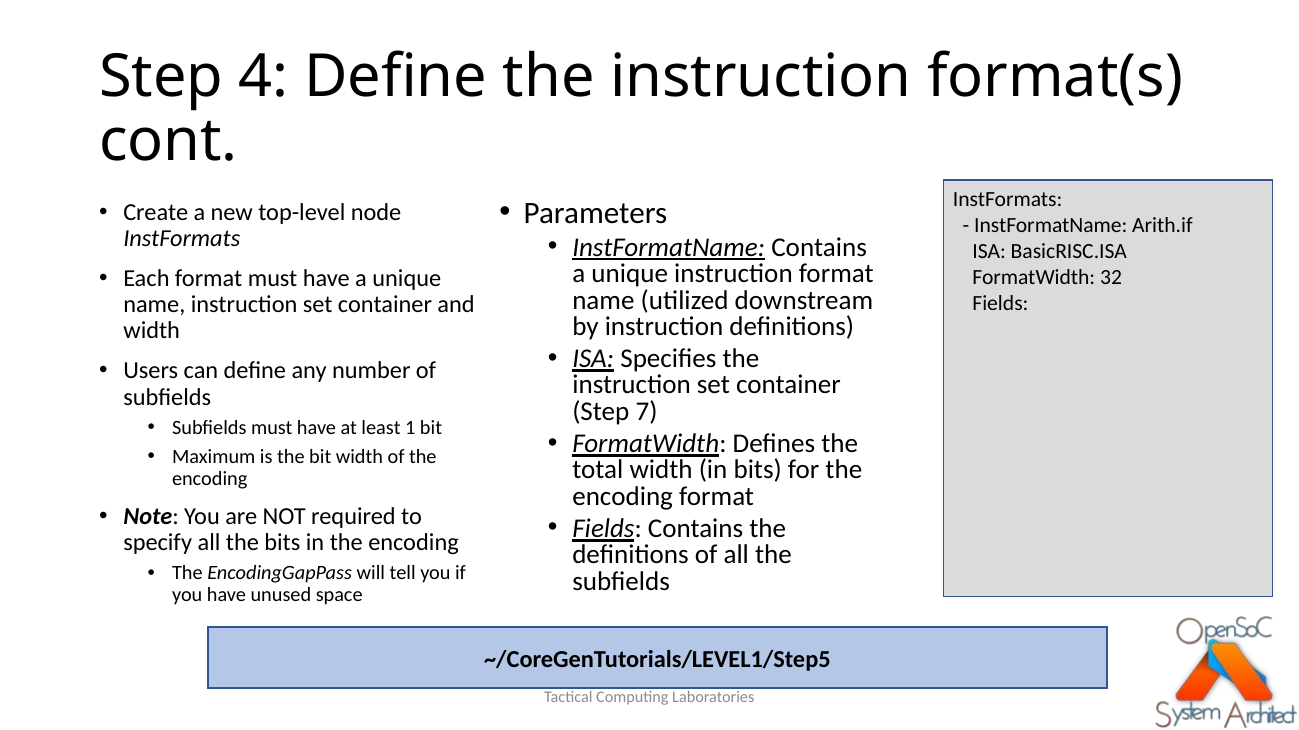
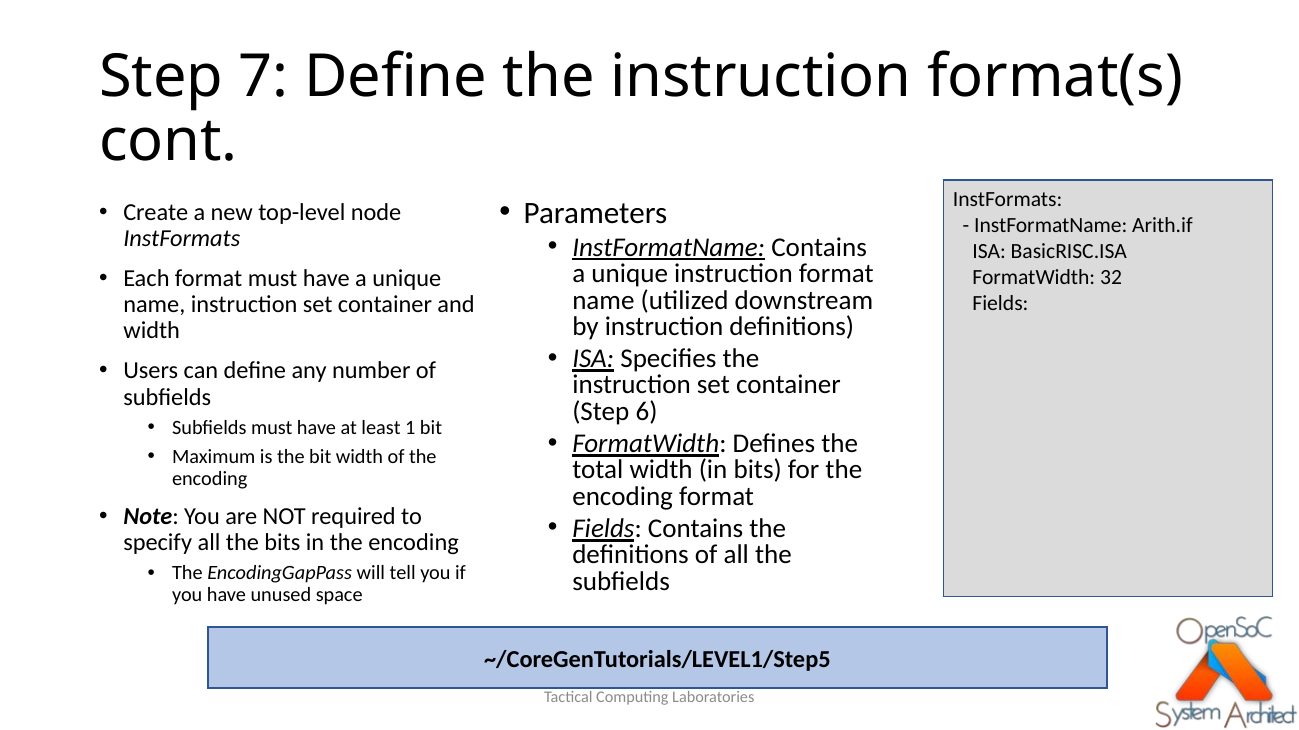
4: 4 -> 7
7: 7 -> 6
